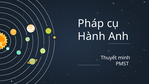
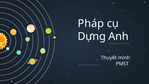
Hành: Hành -> Dựng
